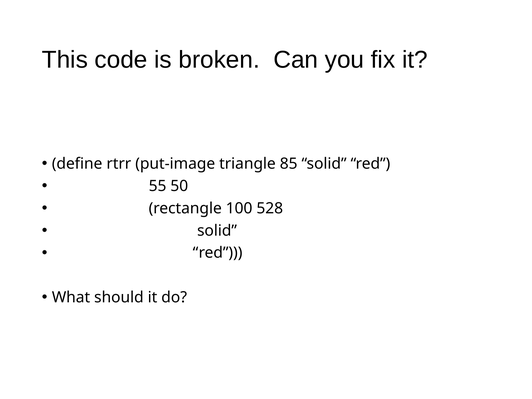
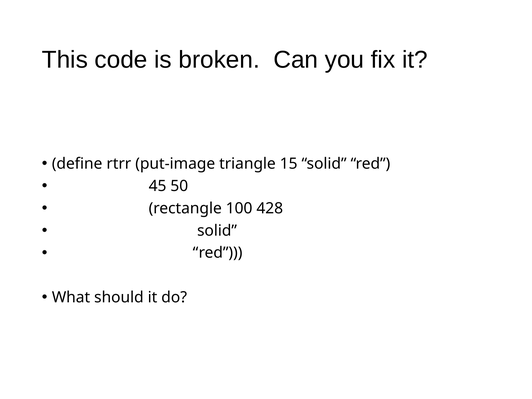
85: 85 -> 15
55: 55 -> 45
528: 528 -> 428
